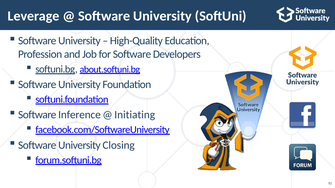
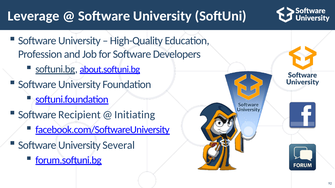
Inference: Inference -> Recipient
Closing: Closing -> Several
